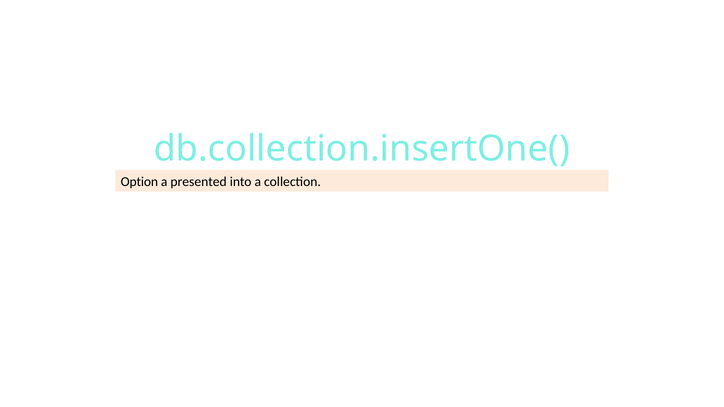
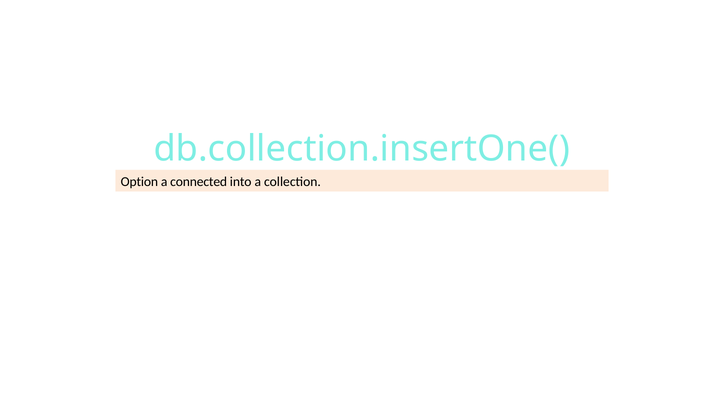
presented: presented -> connected
